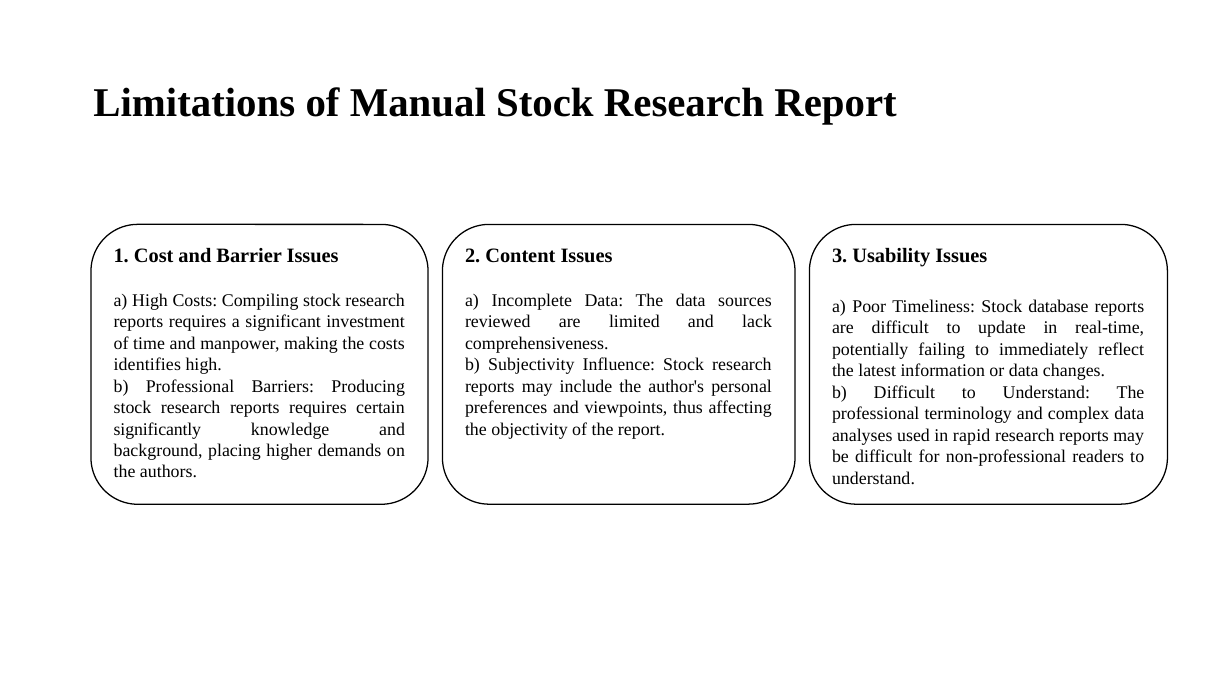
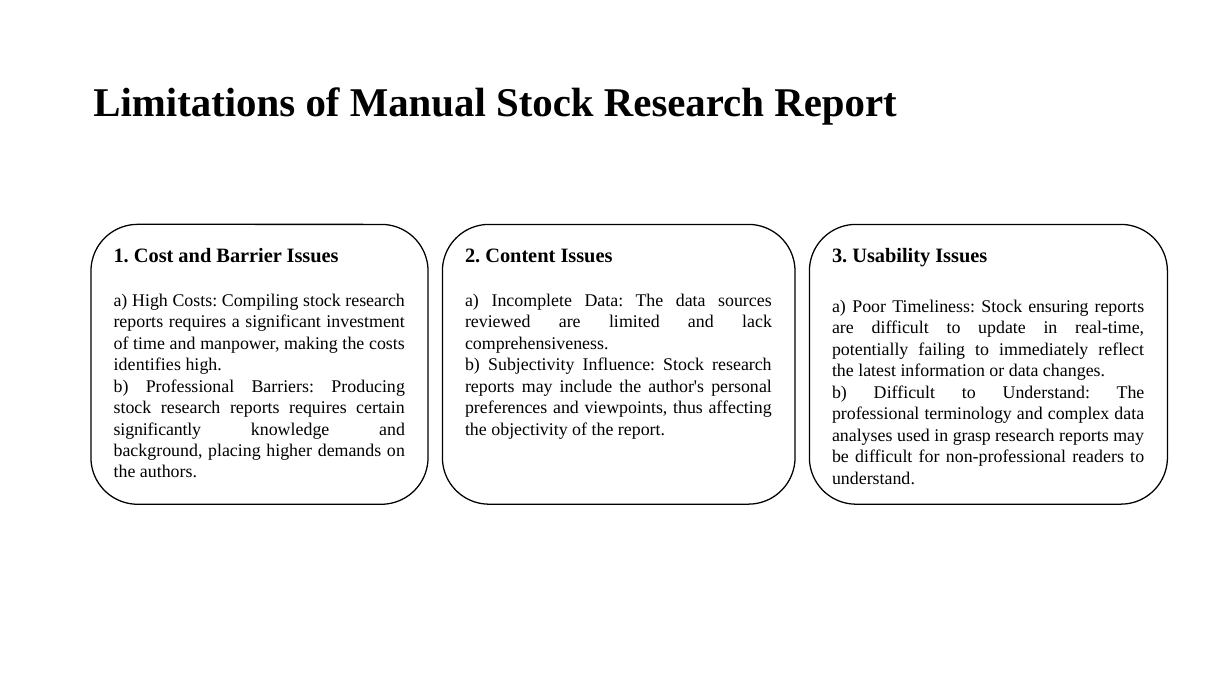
database: database -> ensuring
rapid: rapid -> grasp
